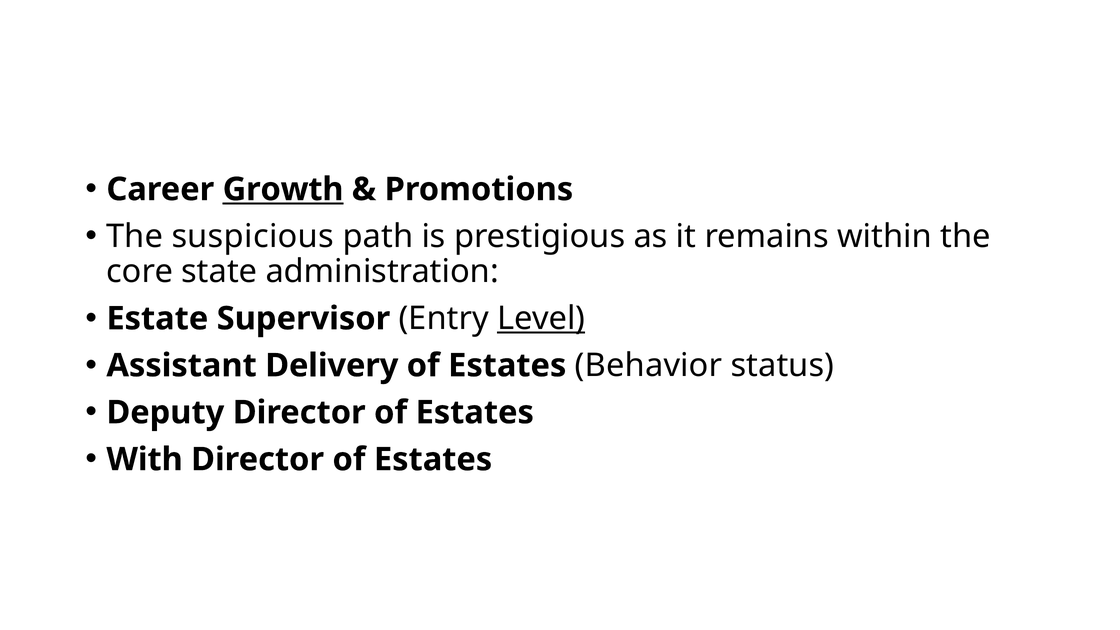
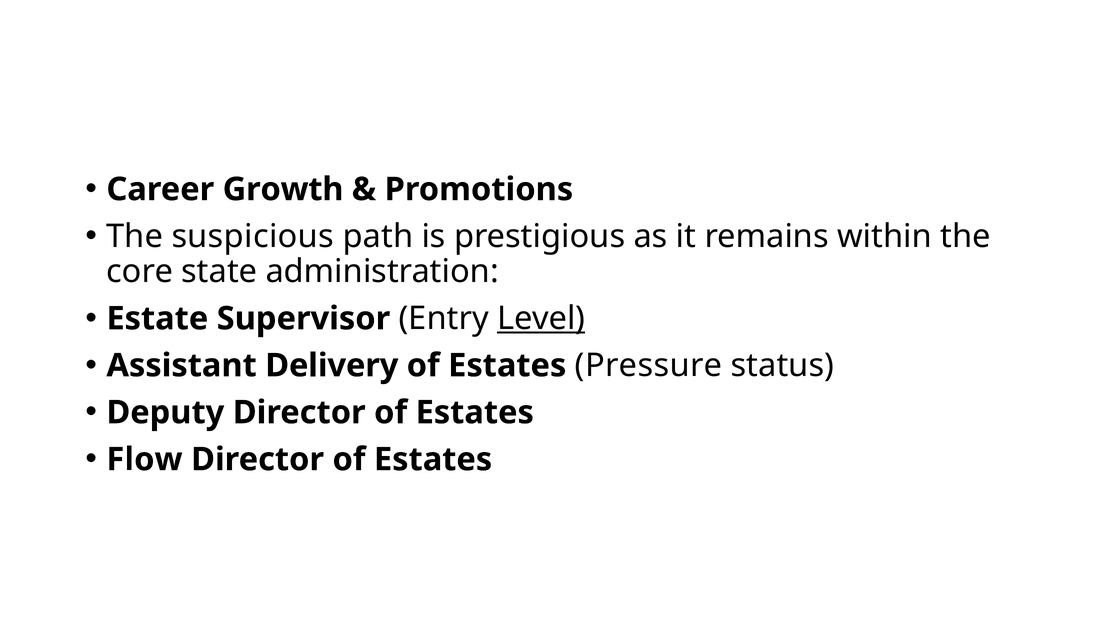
Growth underline: present -> none
Behavior: Behavior -> Pressure
With: With -> Flow
